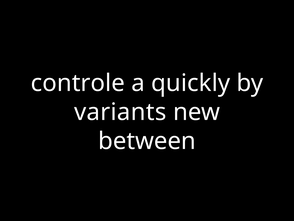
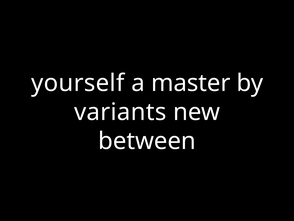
controle: controle -> yourself
quickly: quickly -> master
